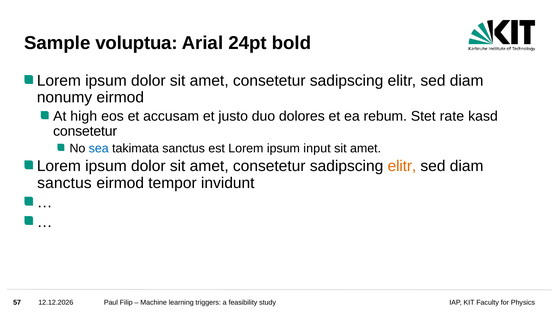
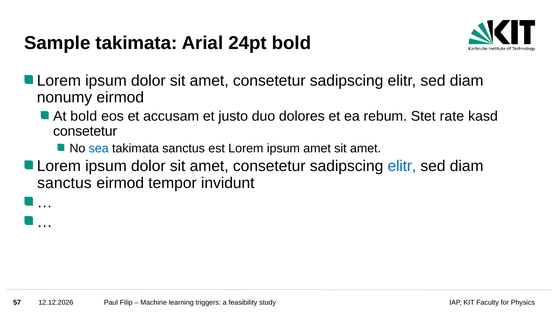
Sample voluptua: voluptua -> takimata
At high: high -> bold
ipsum input: input -> amet
elitr at (402, 166) colour: orange -> blue
